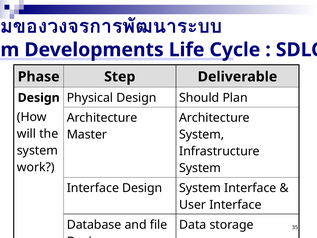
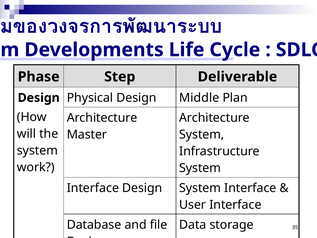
Should: Should -> Middle
